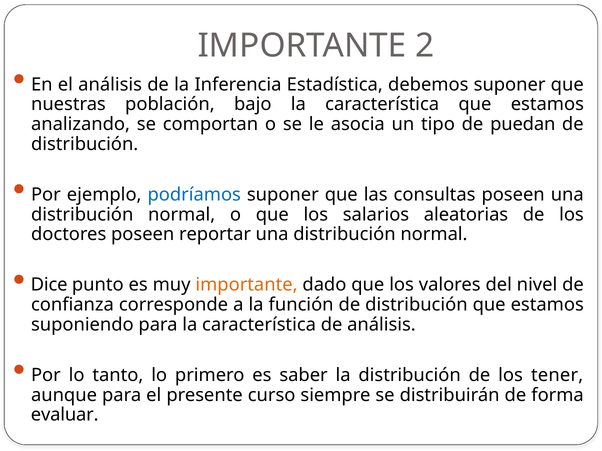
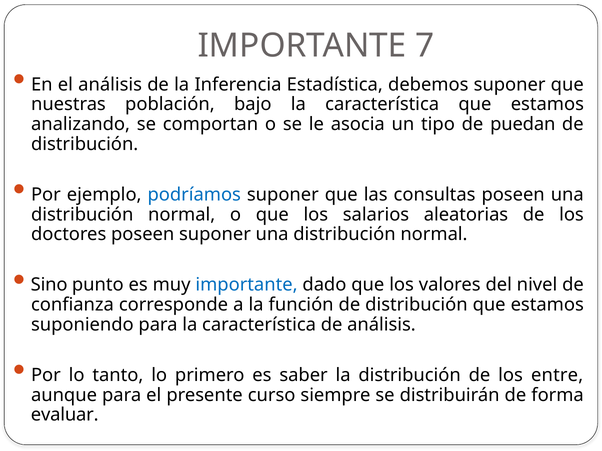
2: 2 -> 7
poseen reportar: reportar -> suponer
Dice: Dice -> Sino
importante at (247, 285) colour: orange -> blue
tener: tener -> entre
